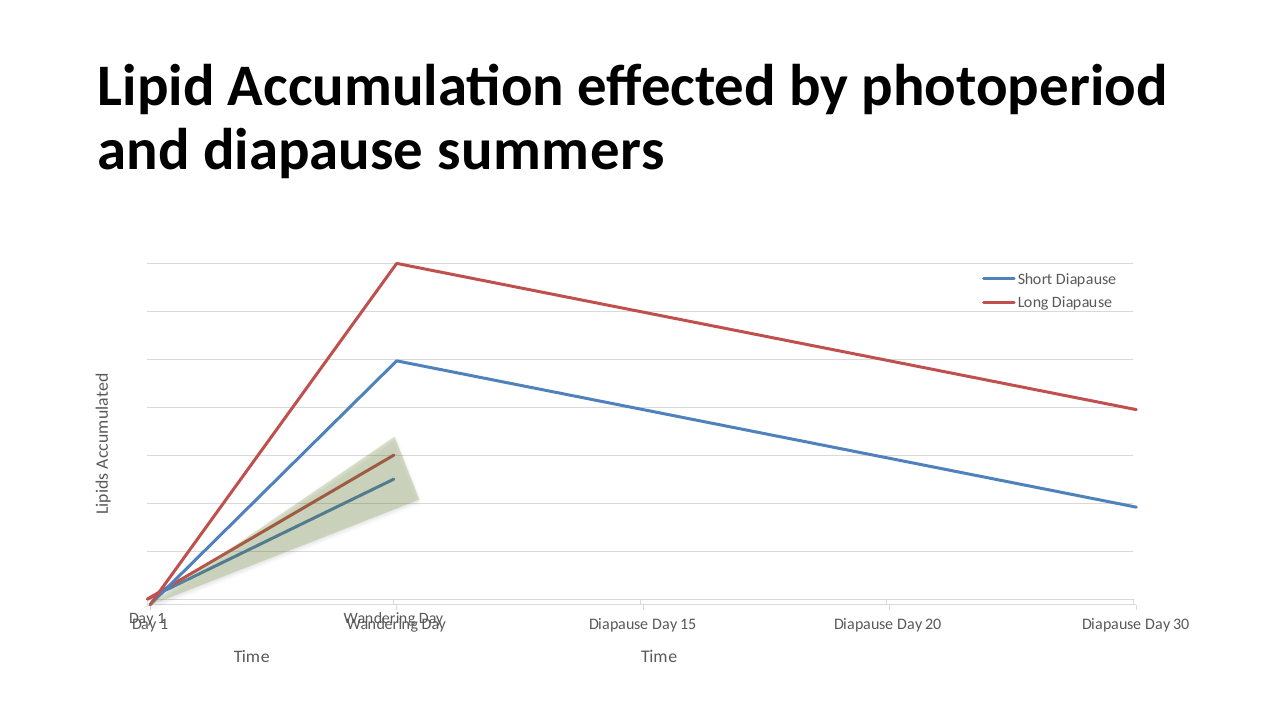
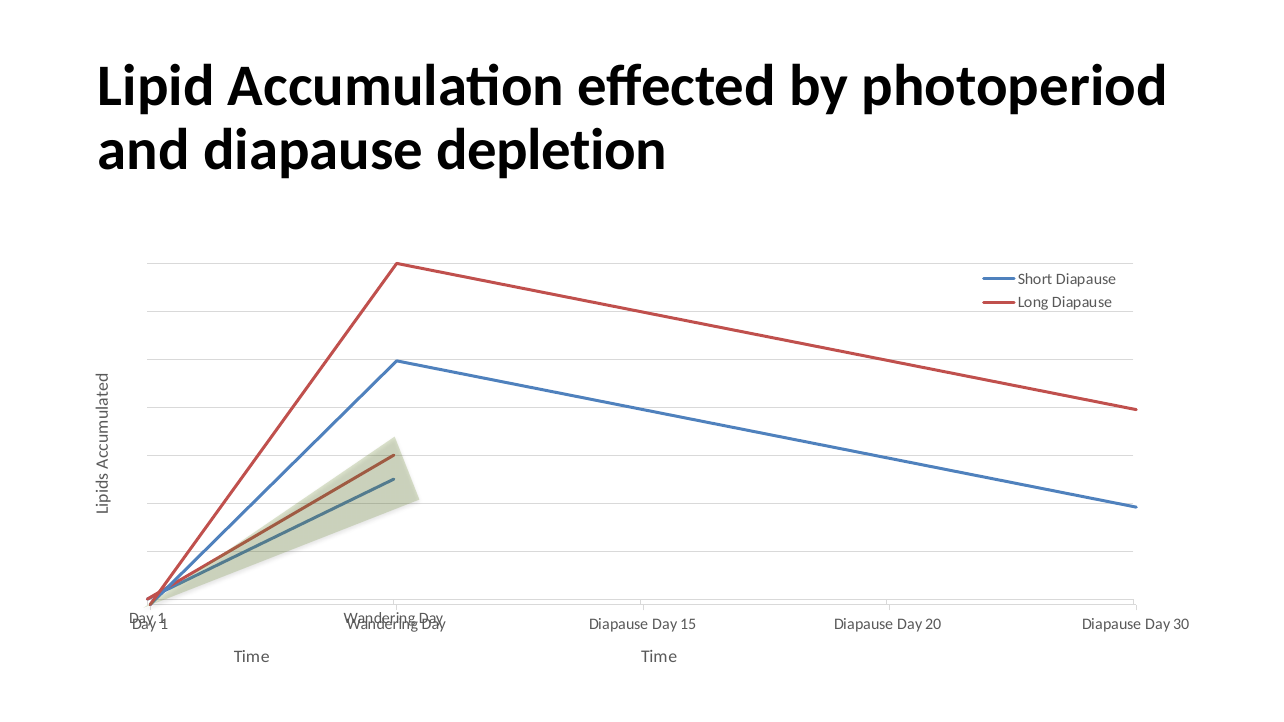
summers: summers -> depletion
